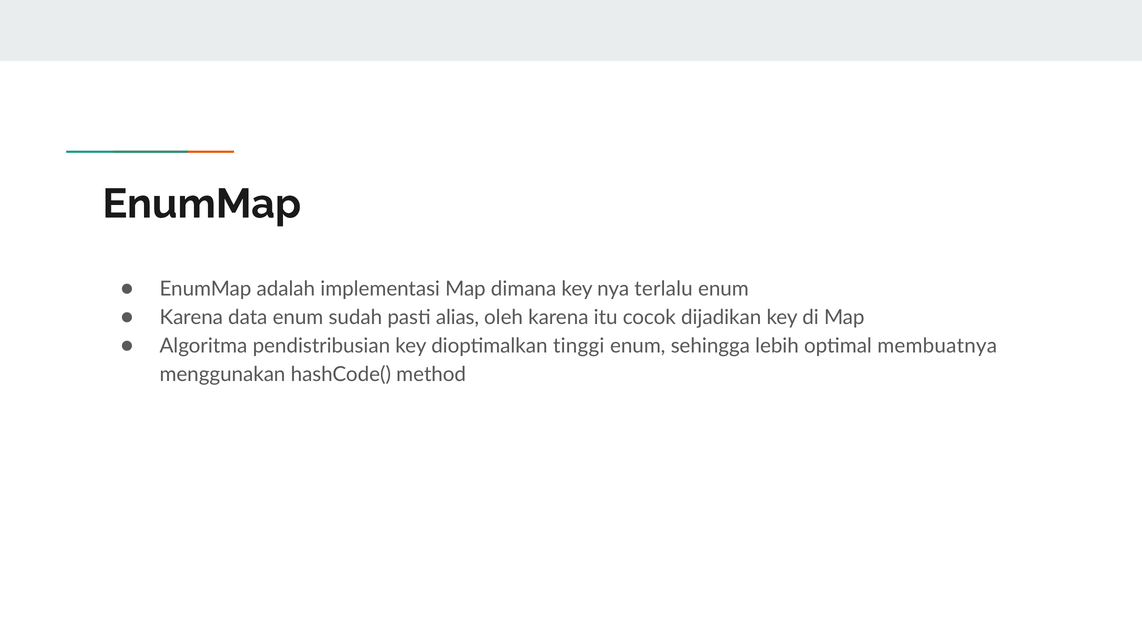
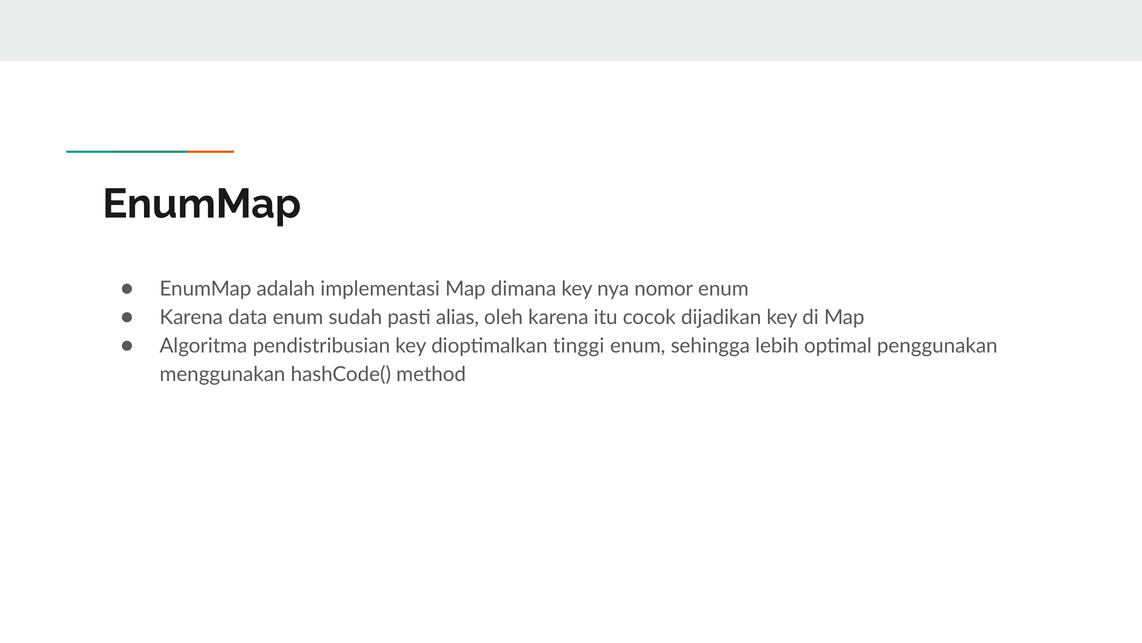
terlalu: terlalu -> nomor
membuatnya: membuatnya -> penggunakan
